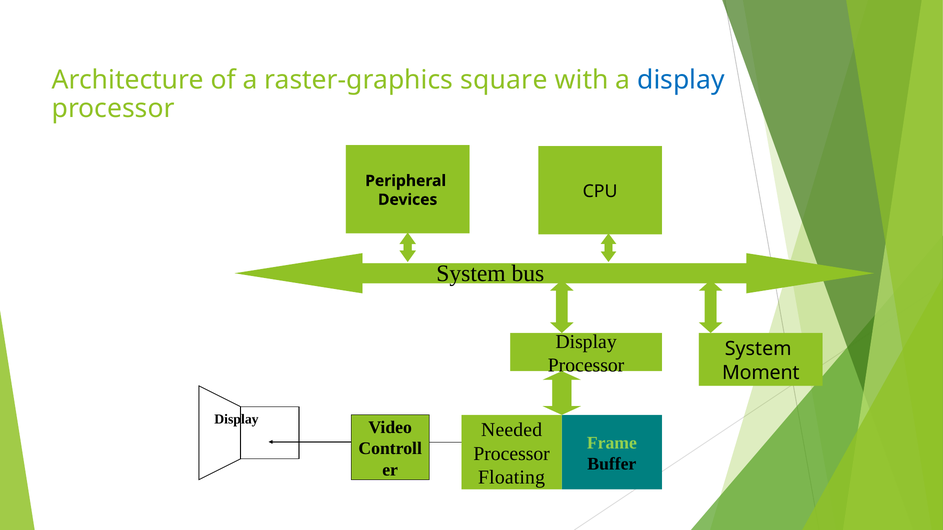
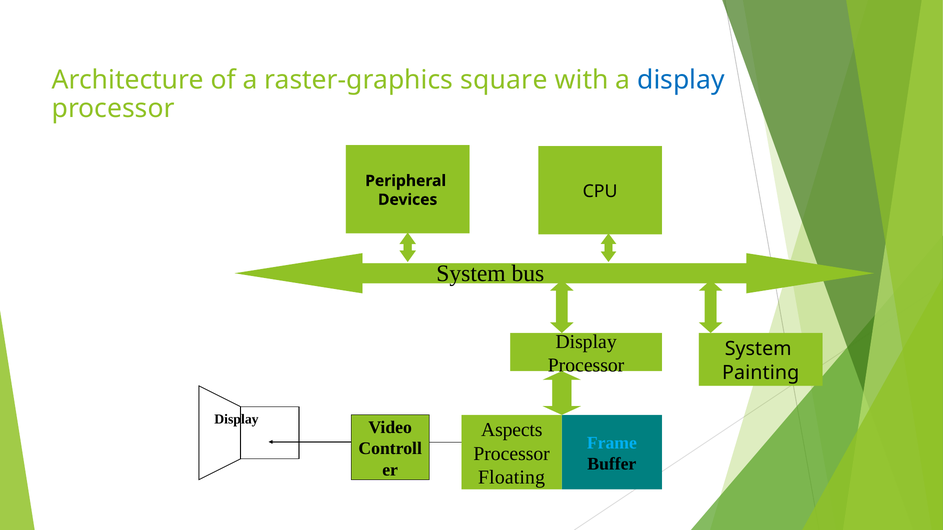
Moment: Moment -> Painting
Needed: Needed -> Aspects
Frame colour: light green -> light blue
